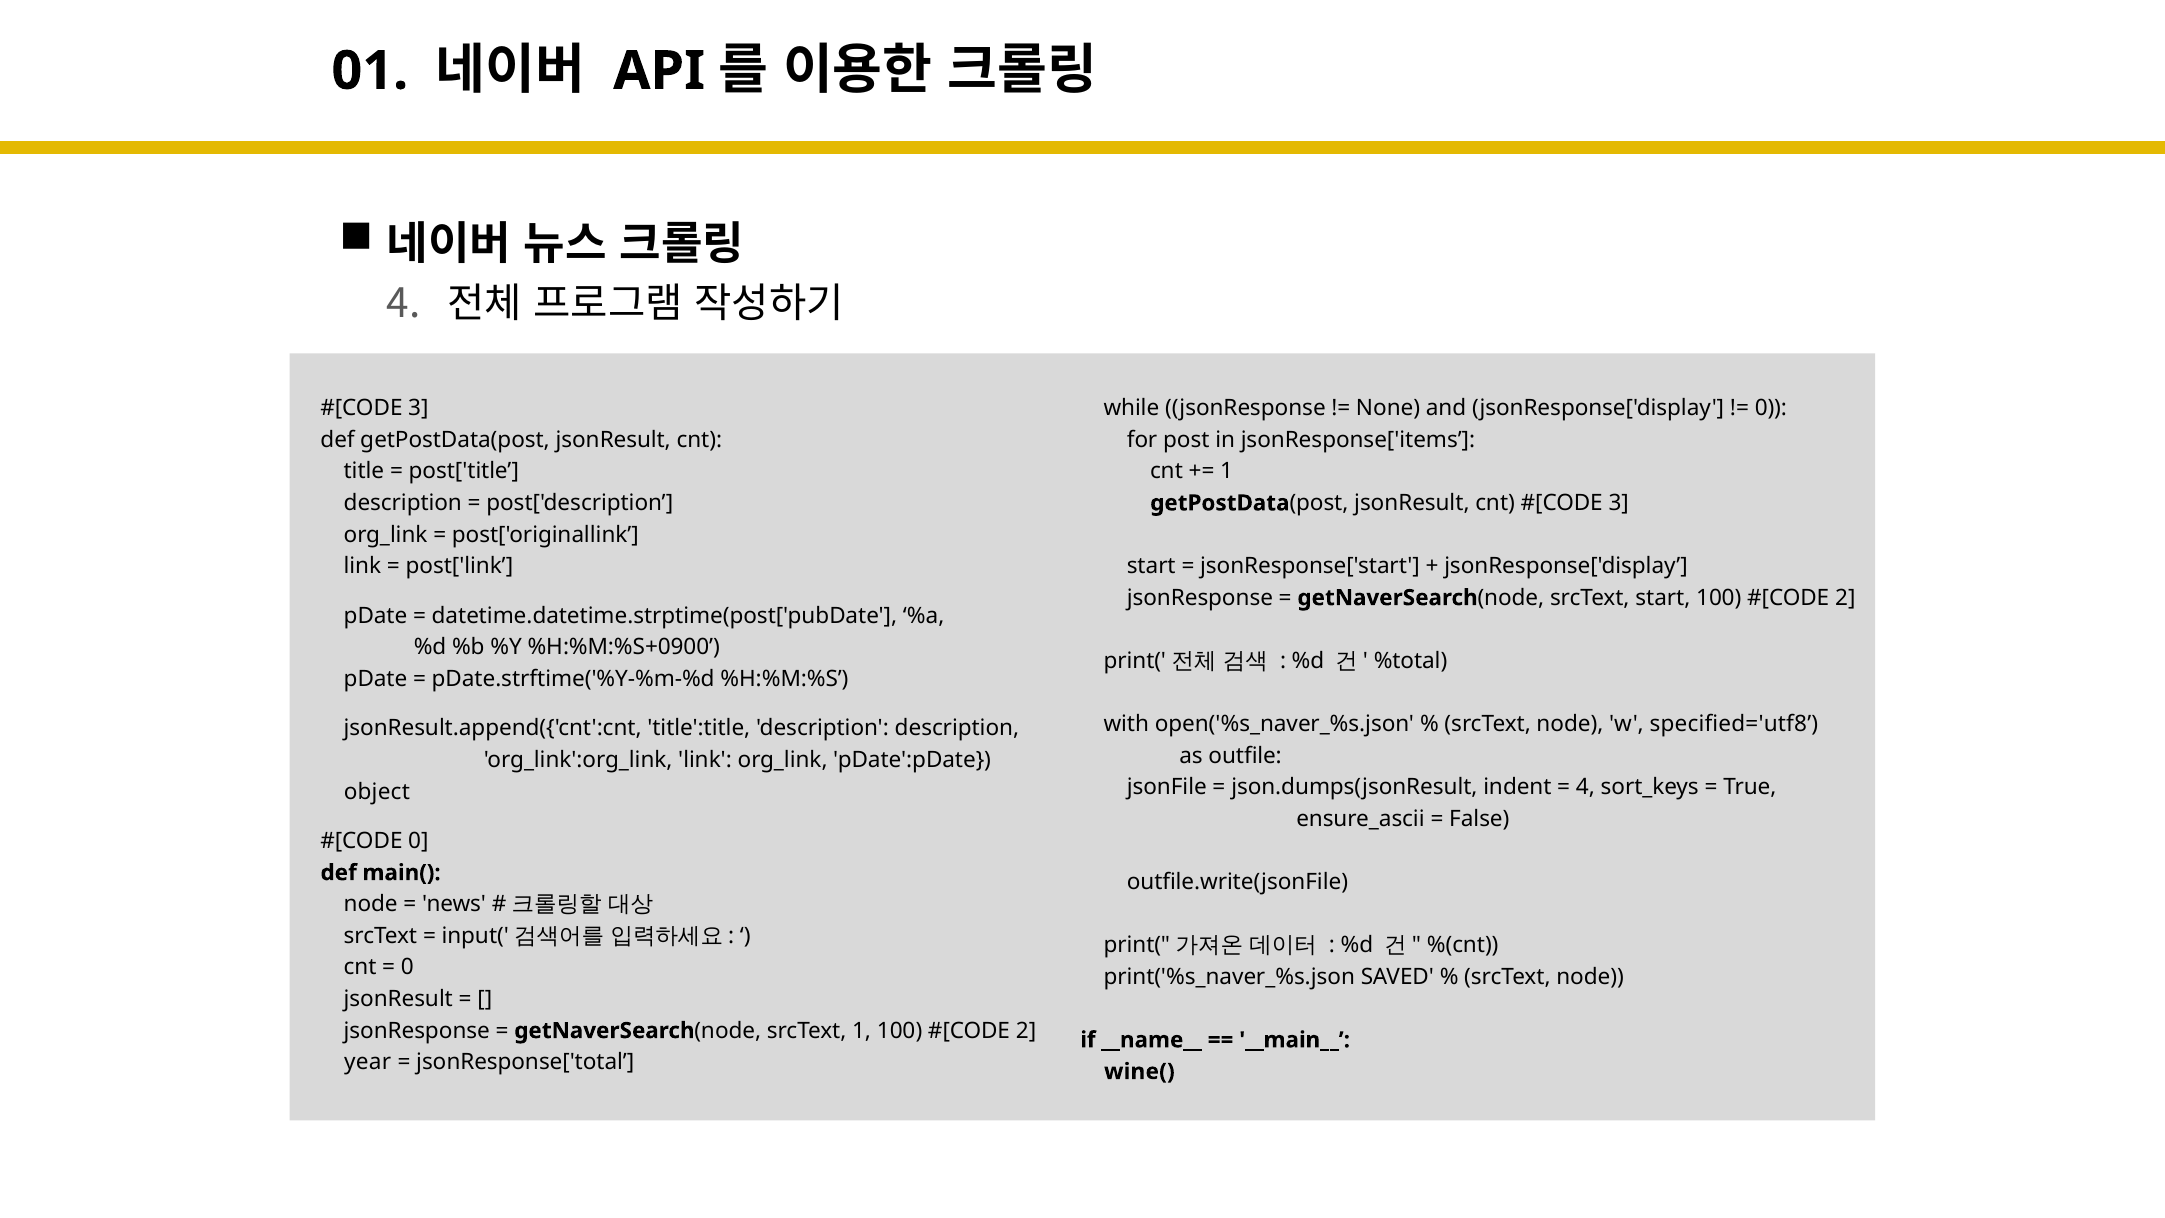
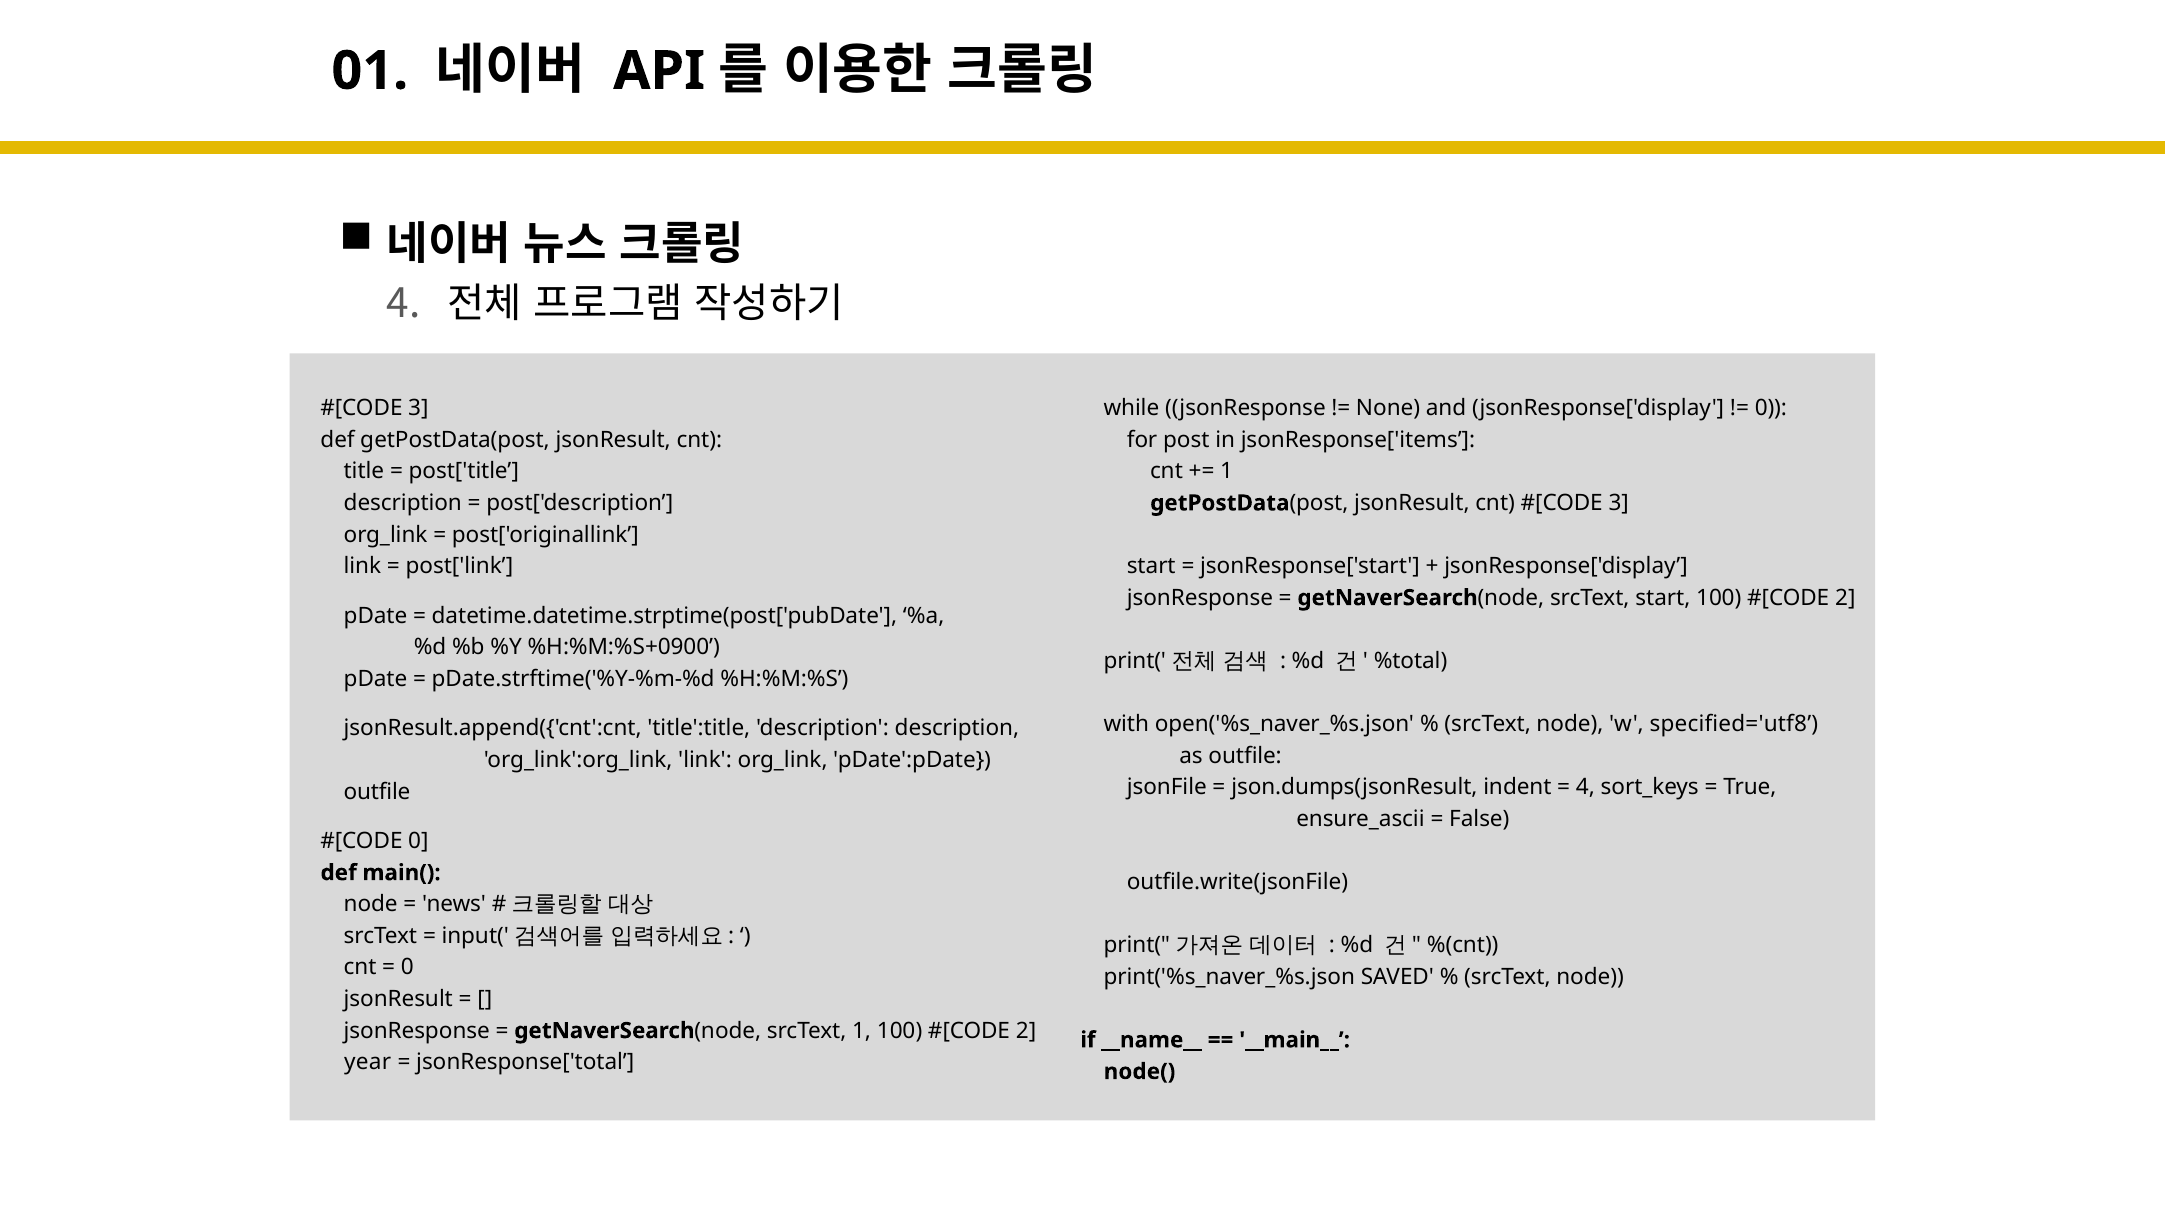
object at (377, 792): object -> outfile
wine(: wine( -> node(
